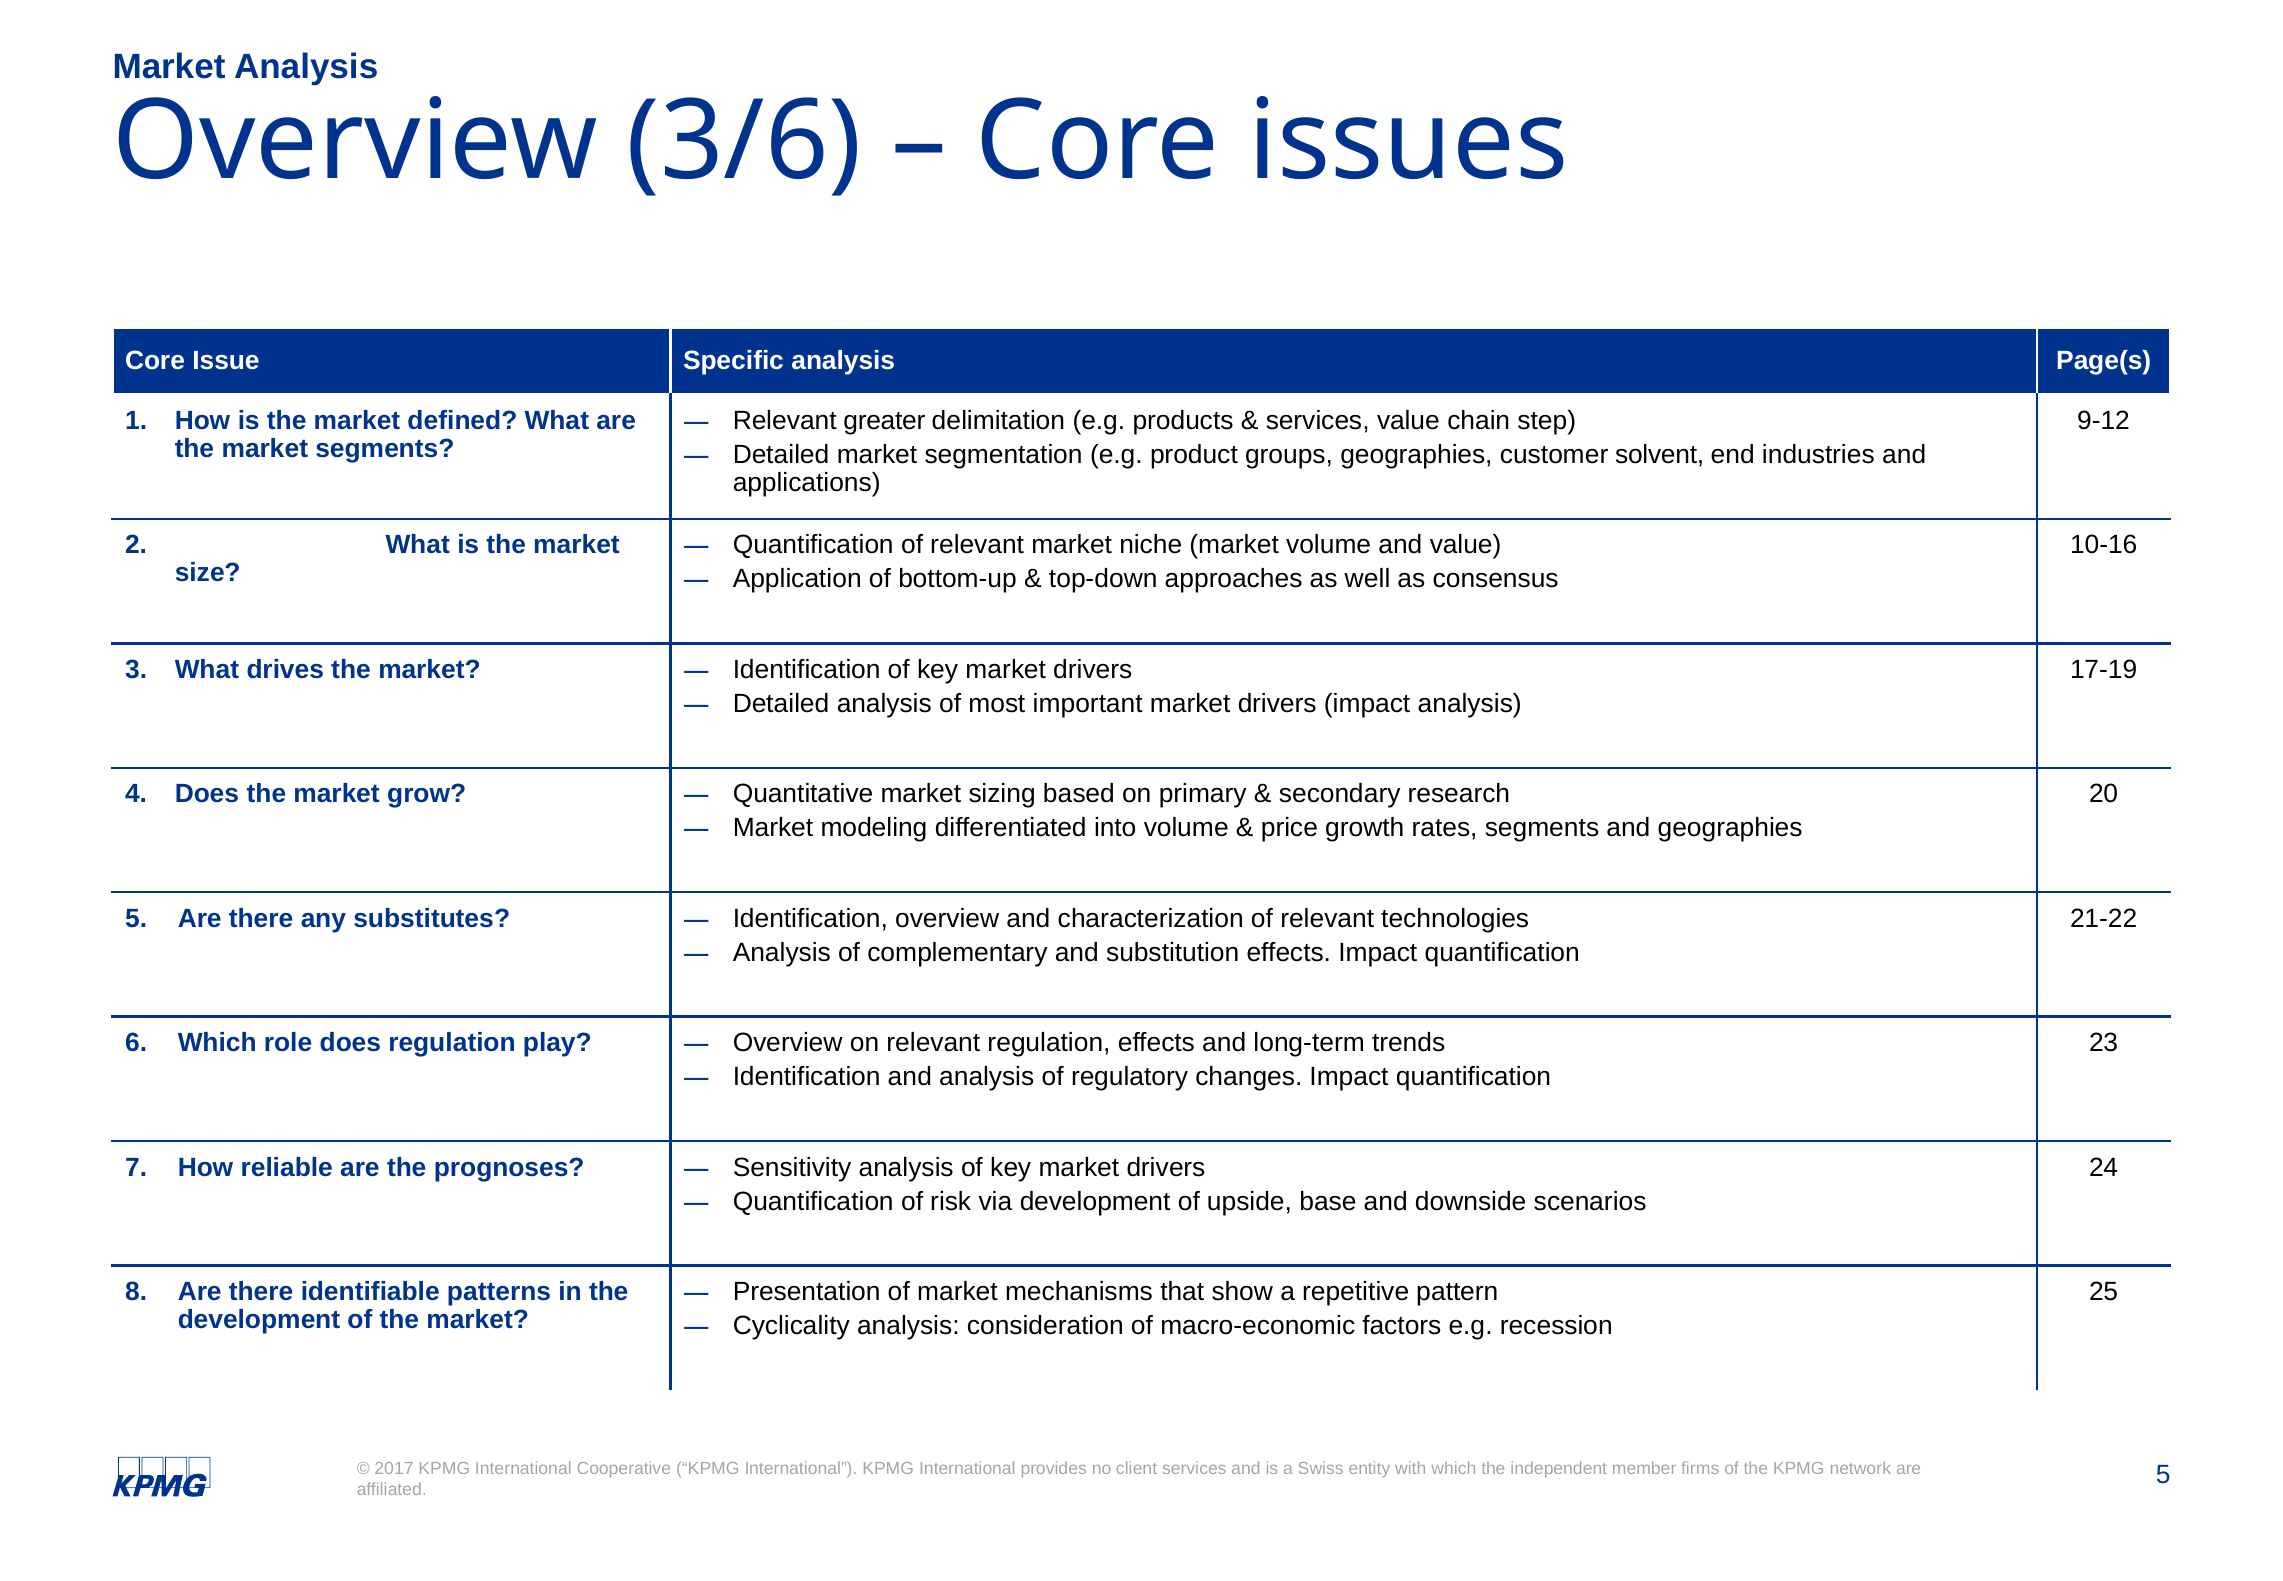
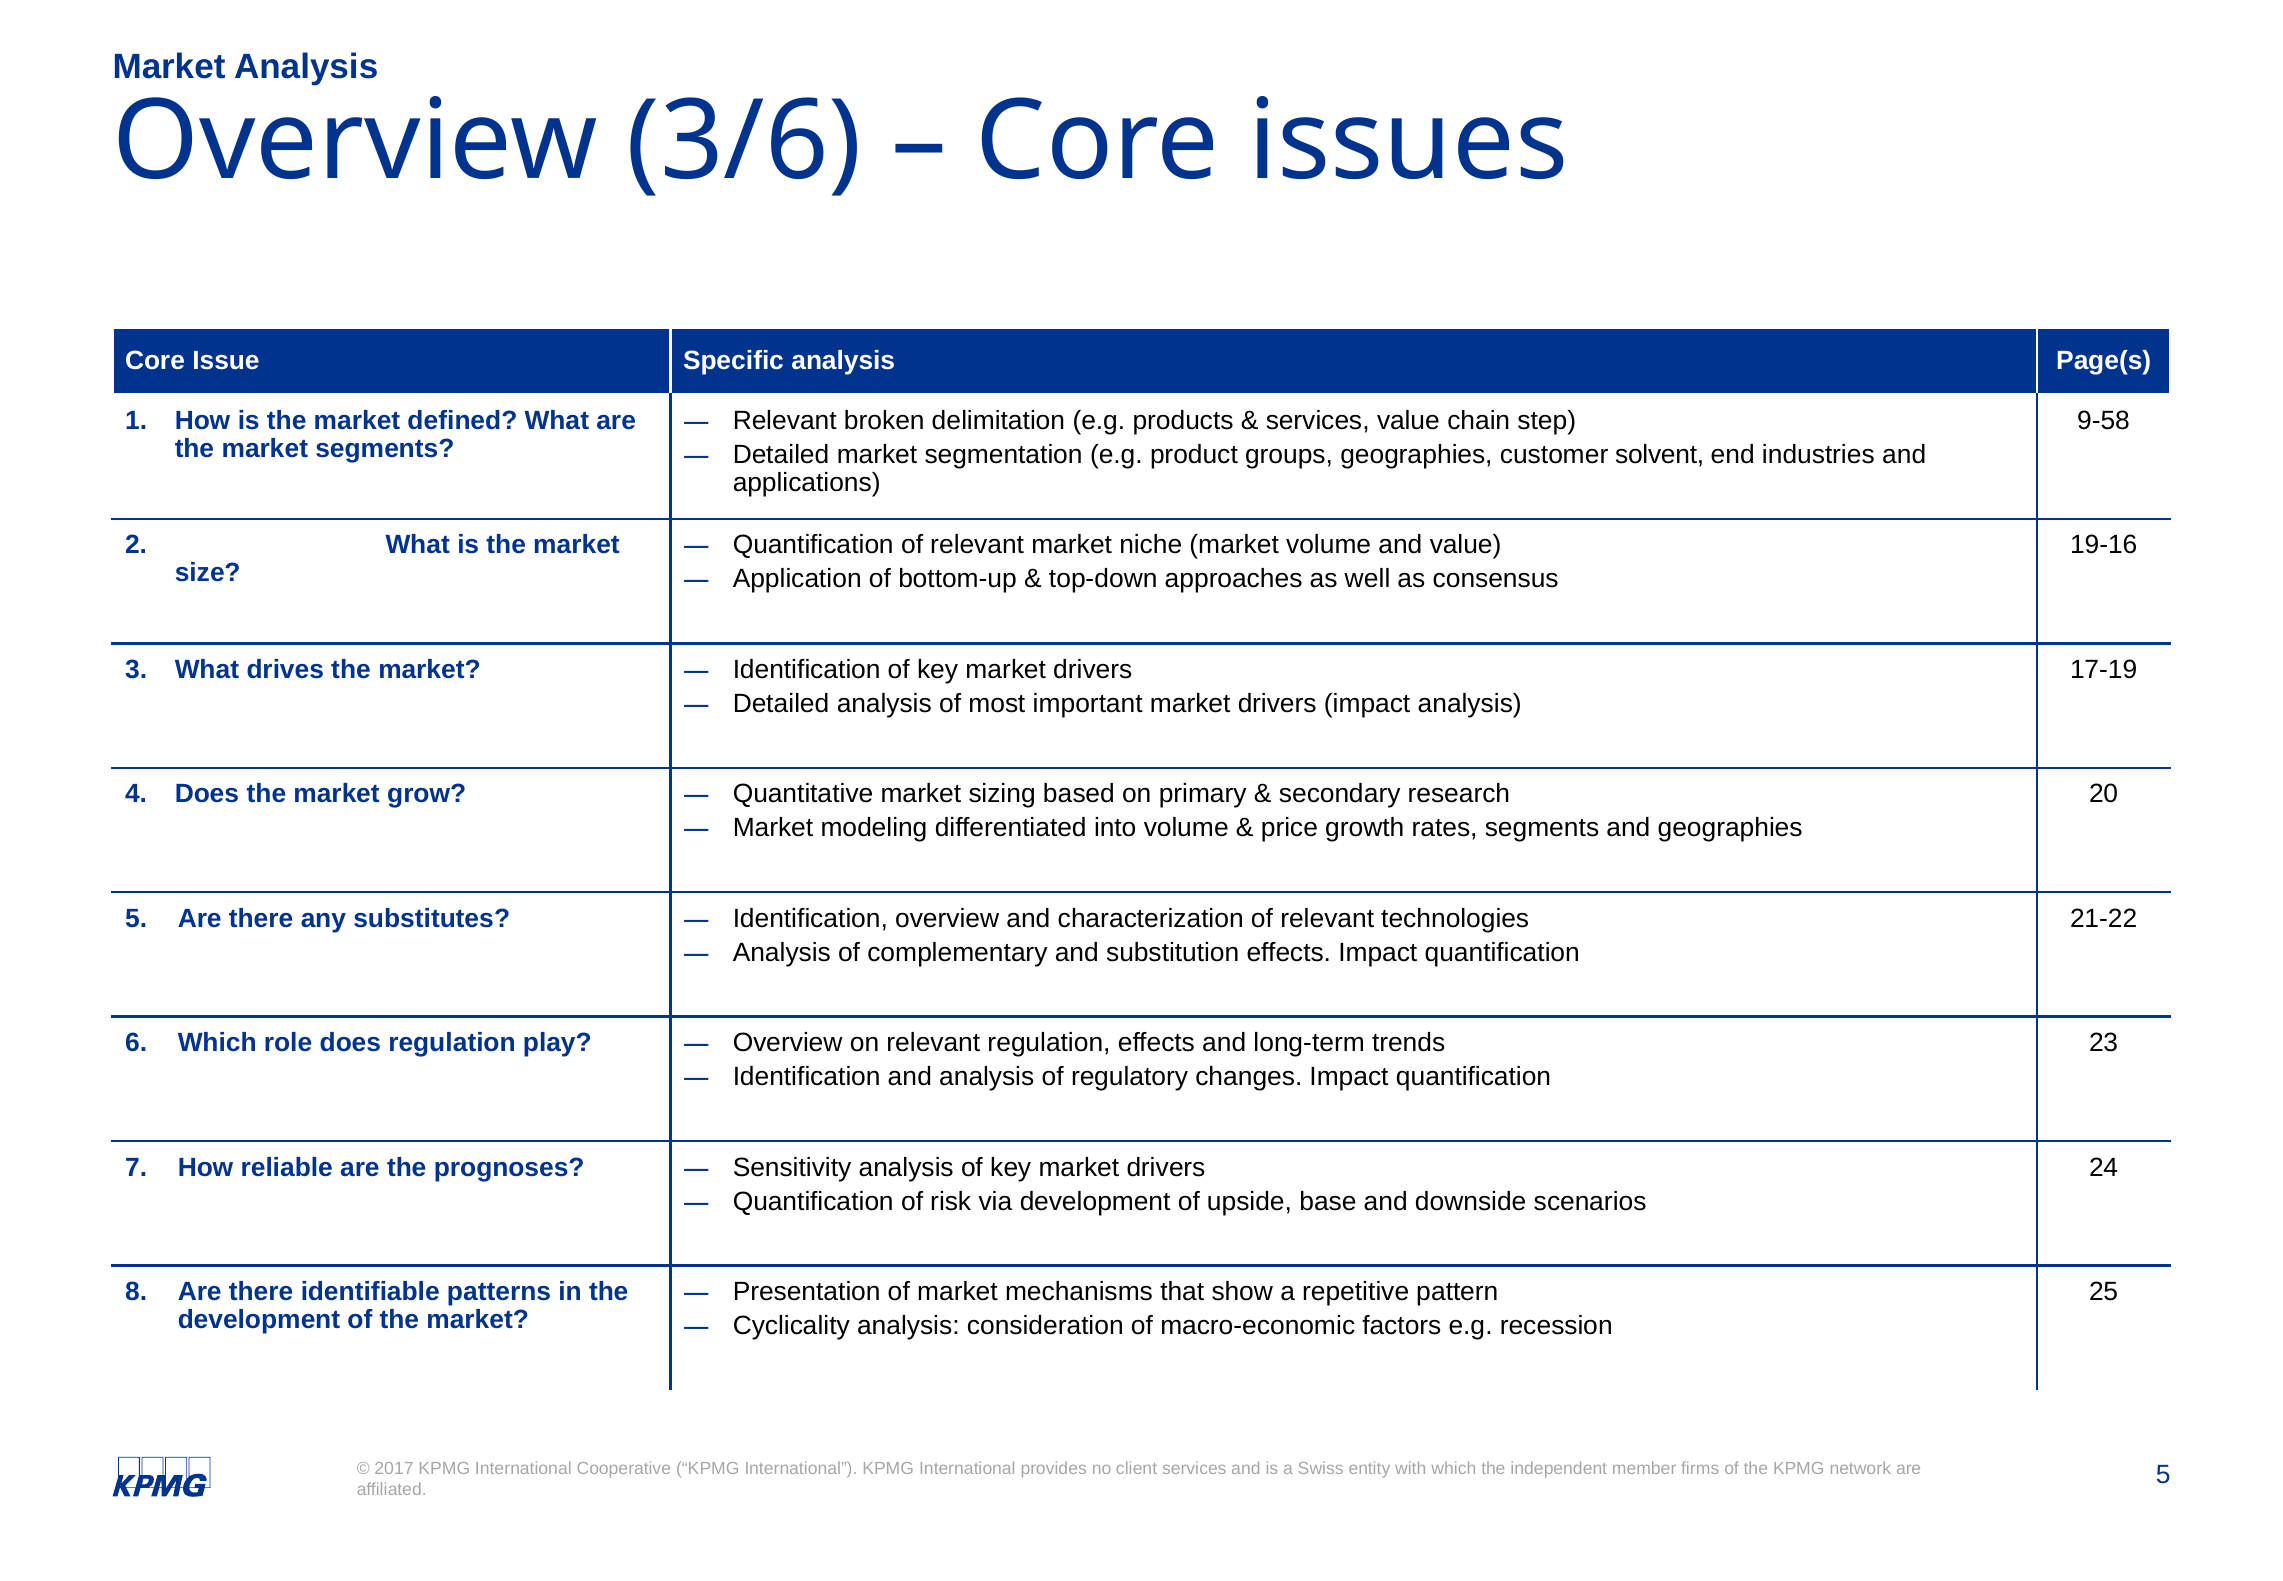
9-12: 9-12 -> 9-58
greater: greater -> broken
10-16: 10-16 -> 19-16
